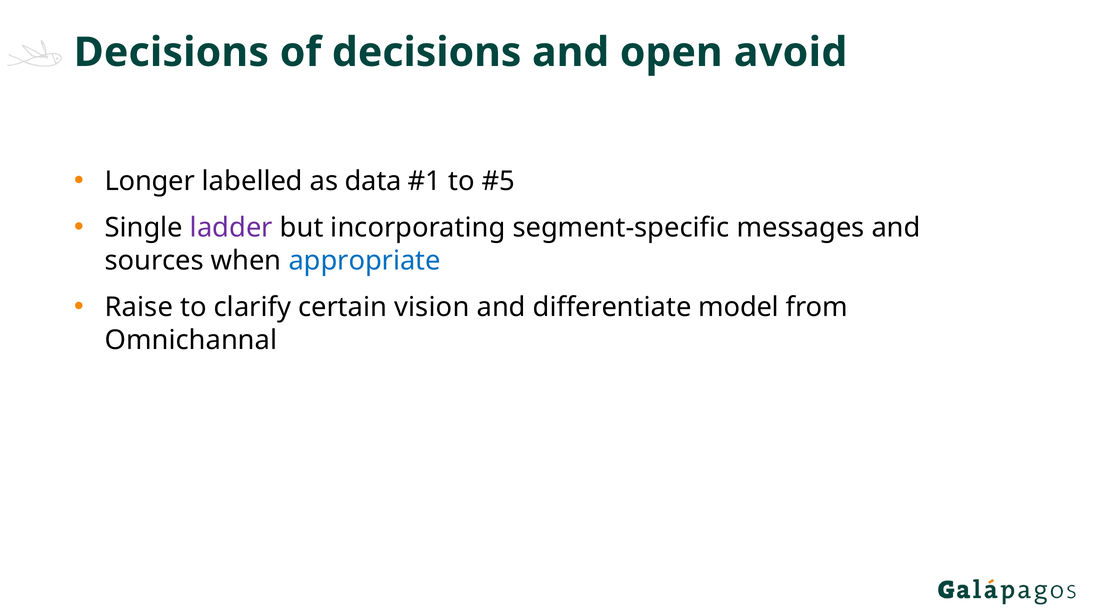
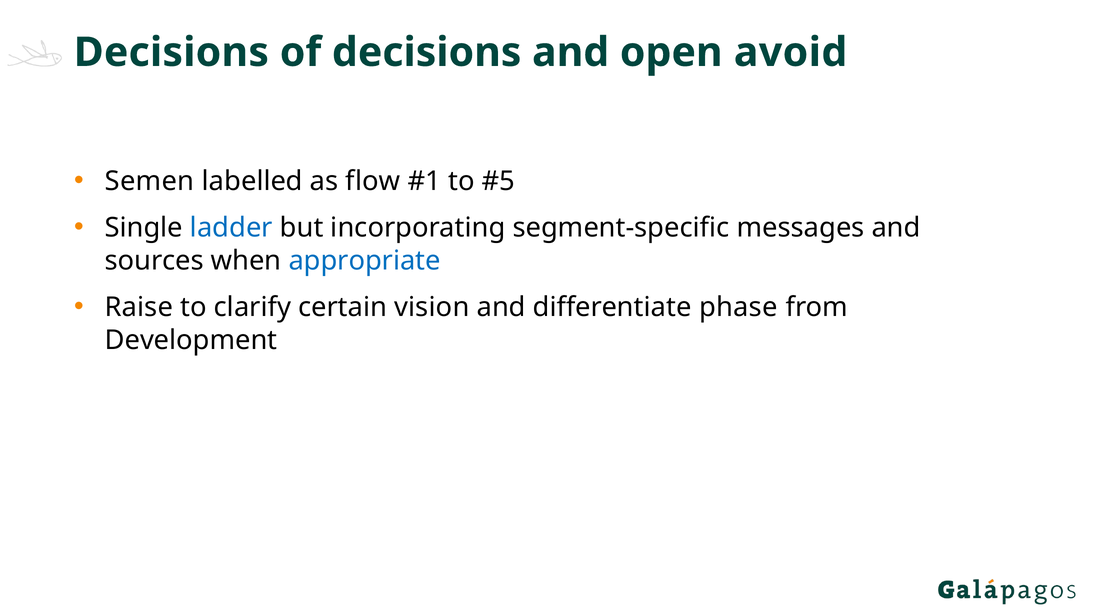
Longer: Longer -> Semen
data: data -> flow
ladder colour: purple -> blue
model: model -> phase
Omnichannal: Omnichannal -> Development
